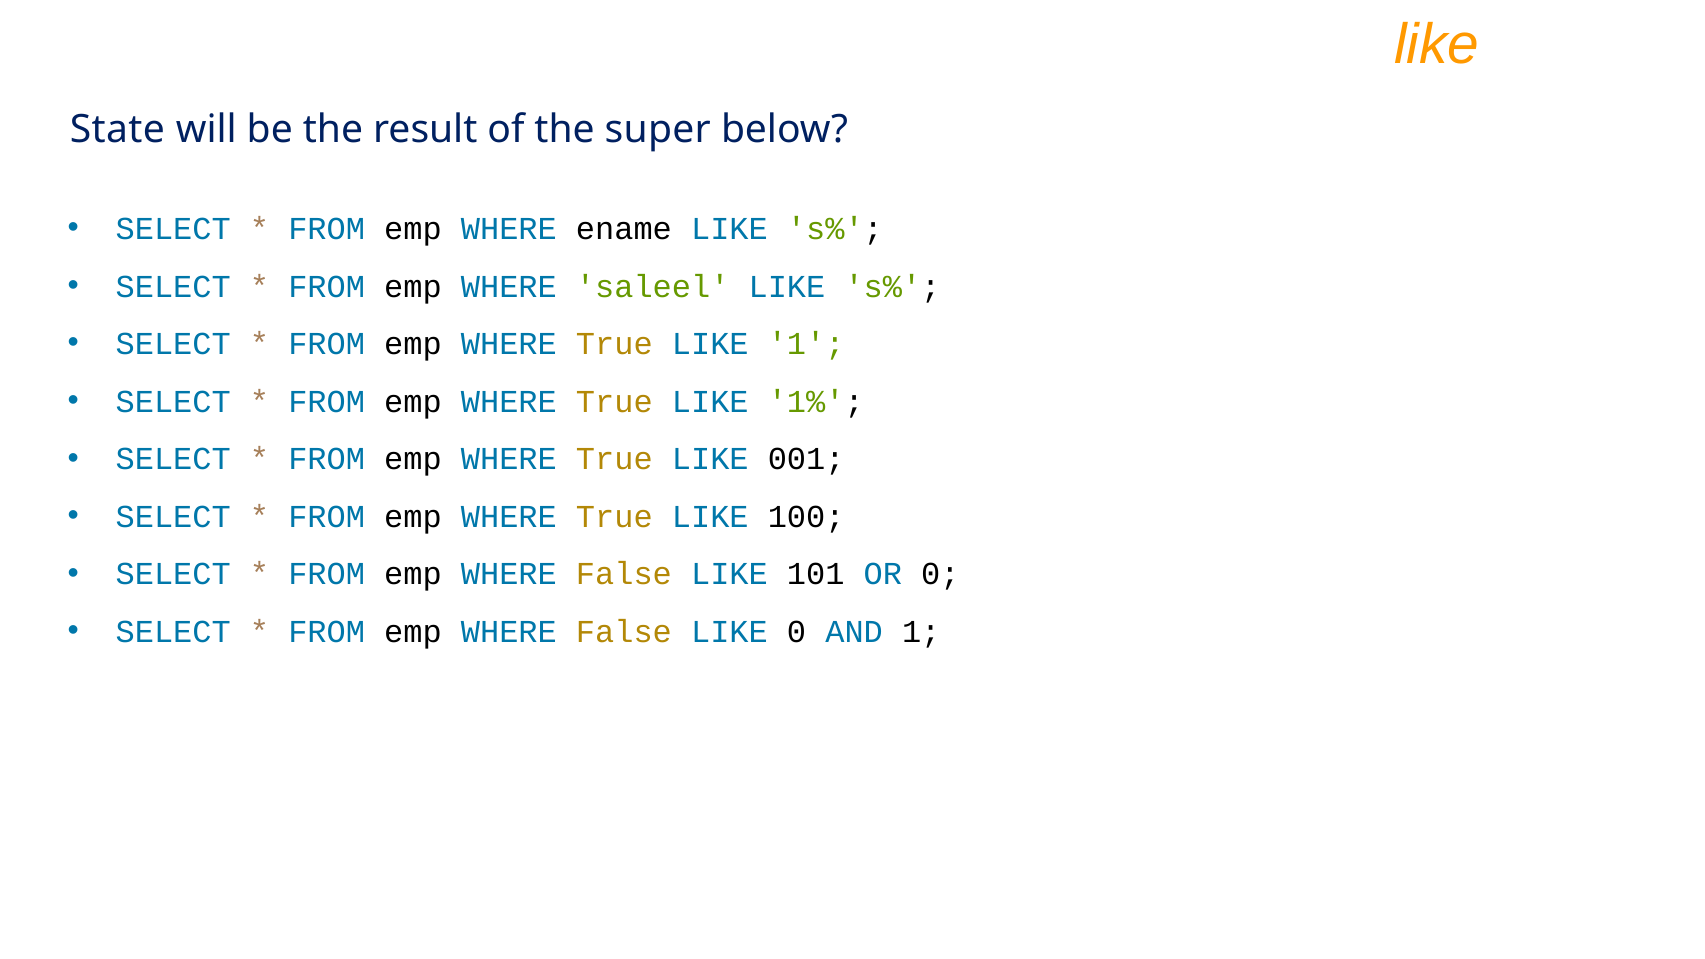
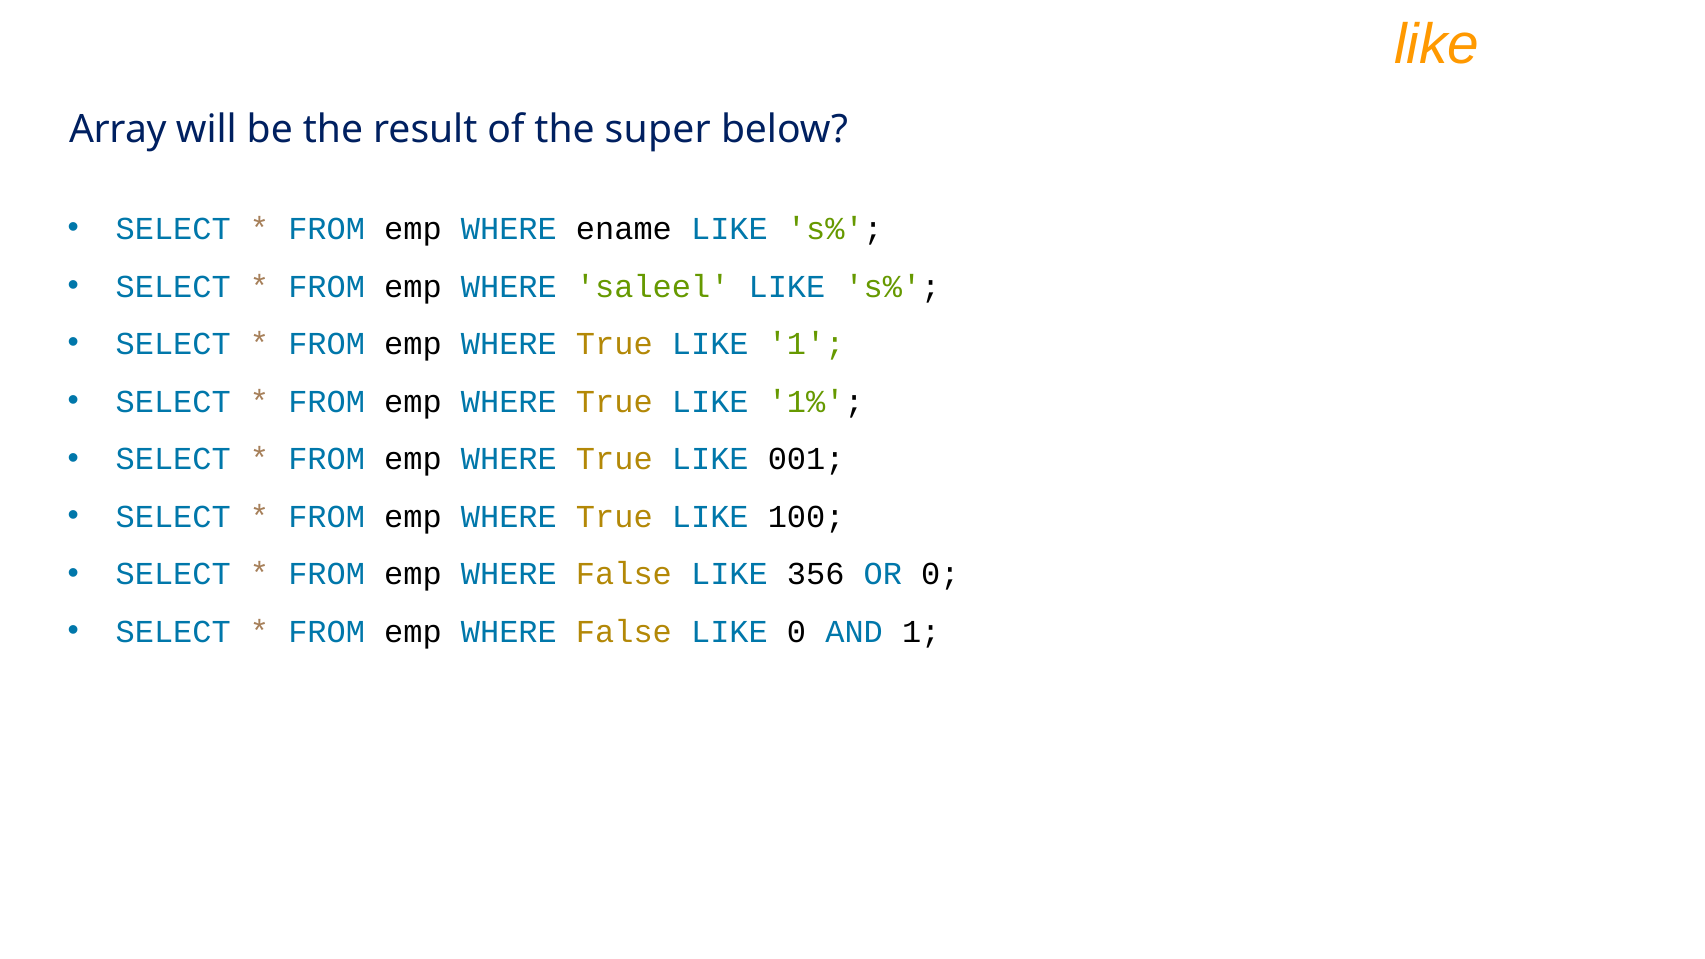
State: State -> Array
101: 101 -> 356
